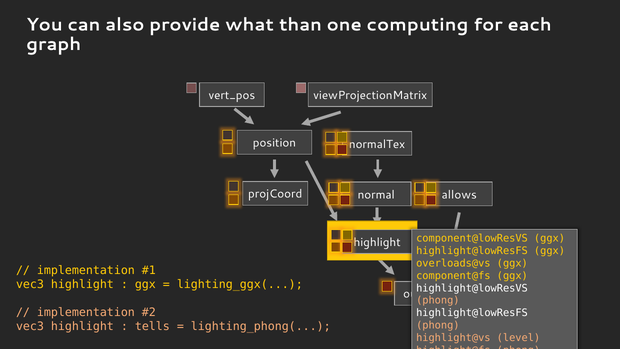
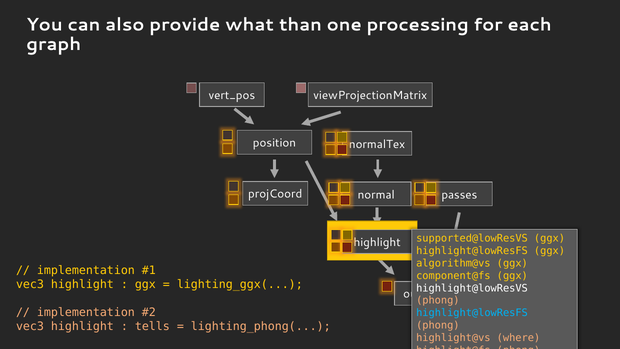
computing: computing -> processing
allows: allows -> passes
component@lowResVS: component@lowResVS -> supported@lowResVS
overloads@vs: overloads@vs -> algorithm@vs
highlight@lowResFS at (472, 313) colour: white -> light blue
level: level -> where
